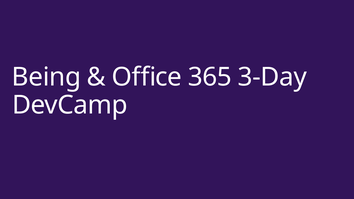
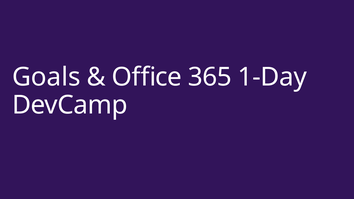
Being: Being -> Goals
3-Day: 3-Day -> 1-Day
